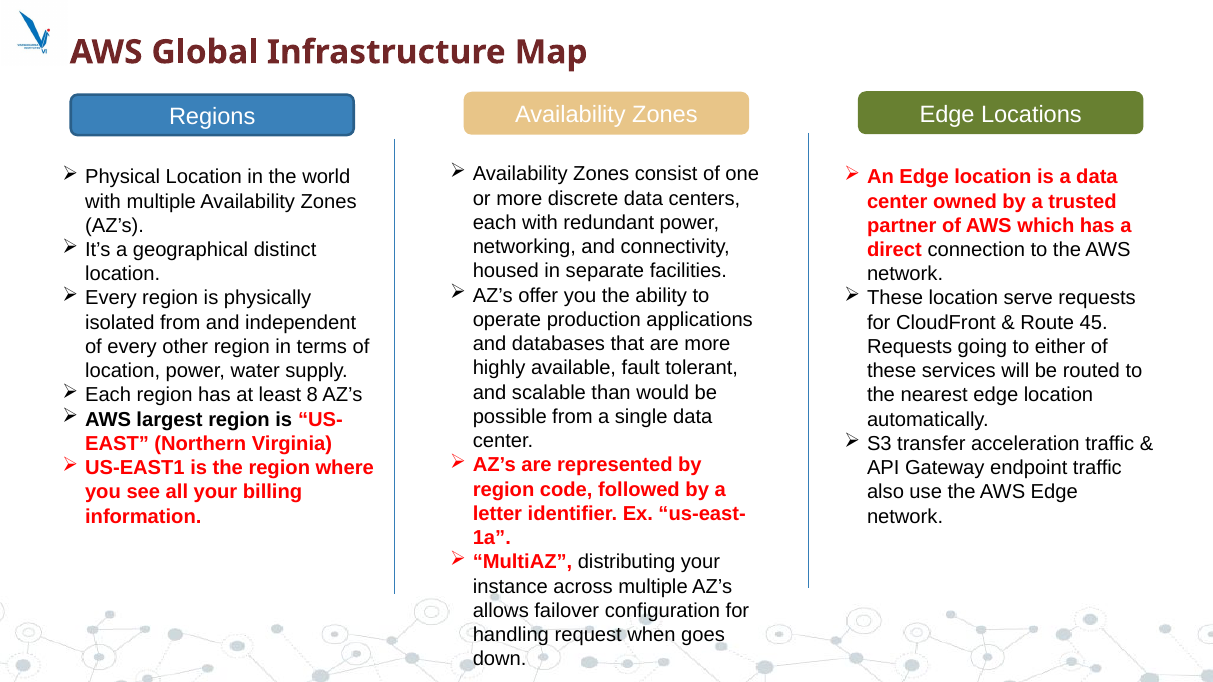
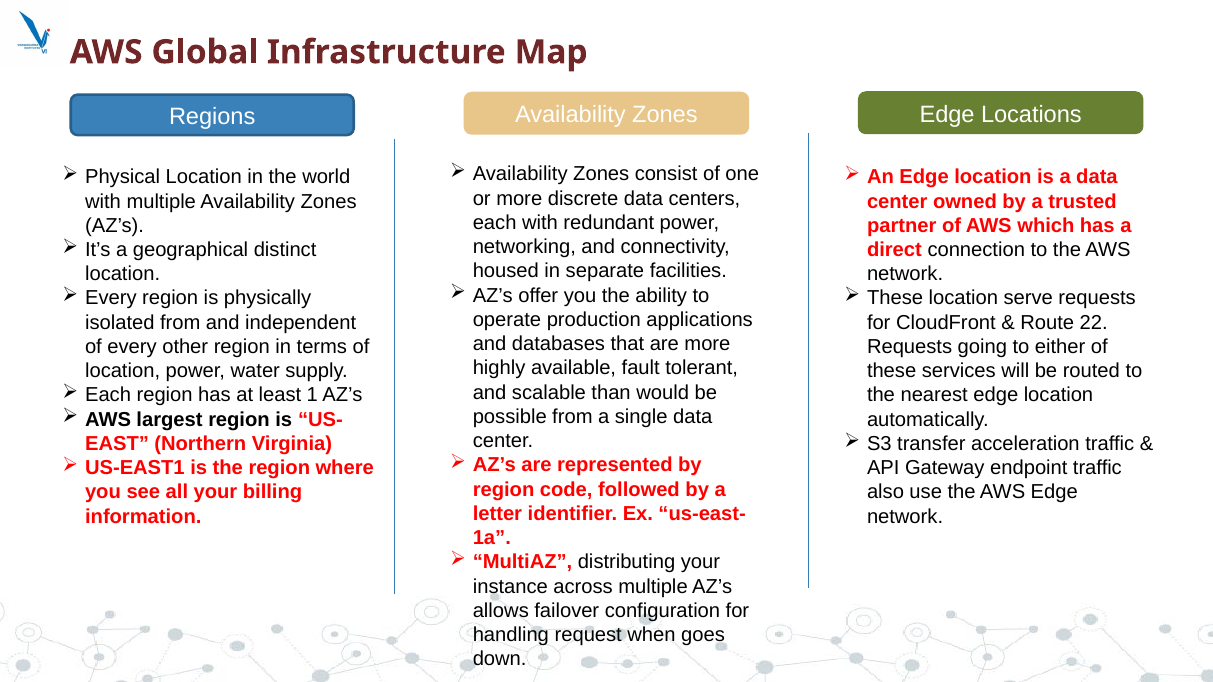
45: 45 -> 22
8: 8 -> 1
